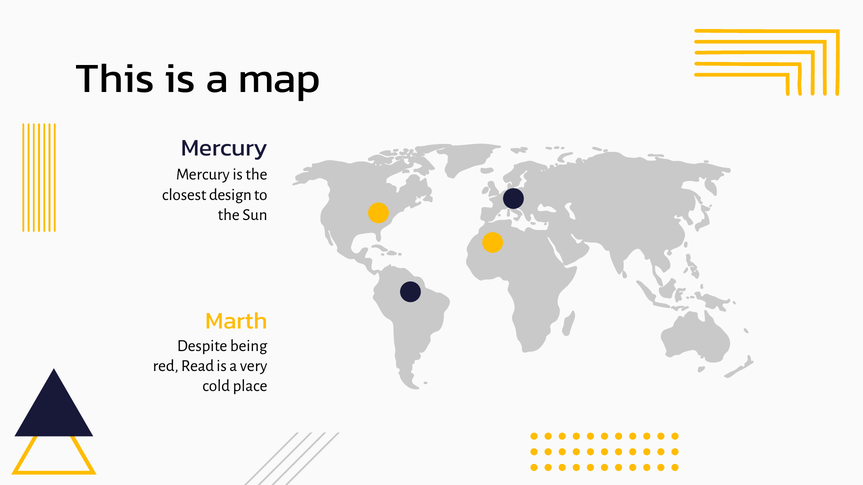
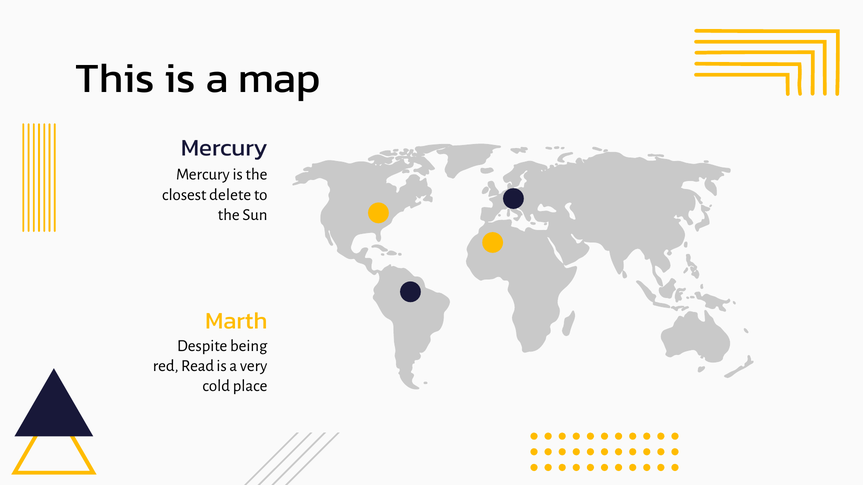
design: design -> delete
